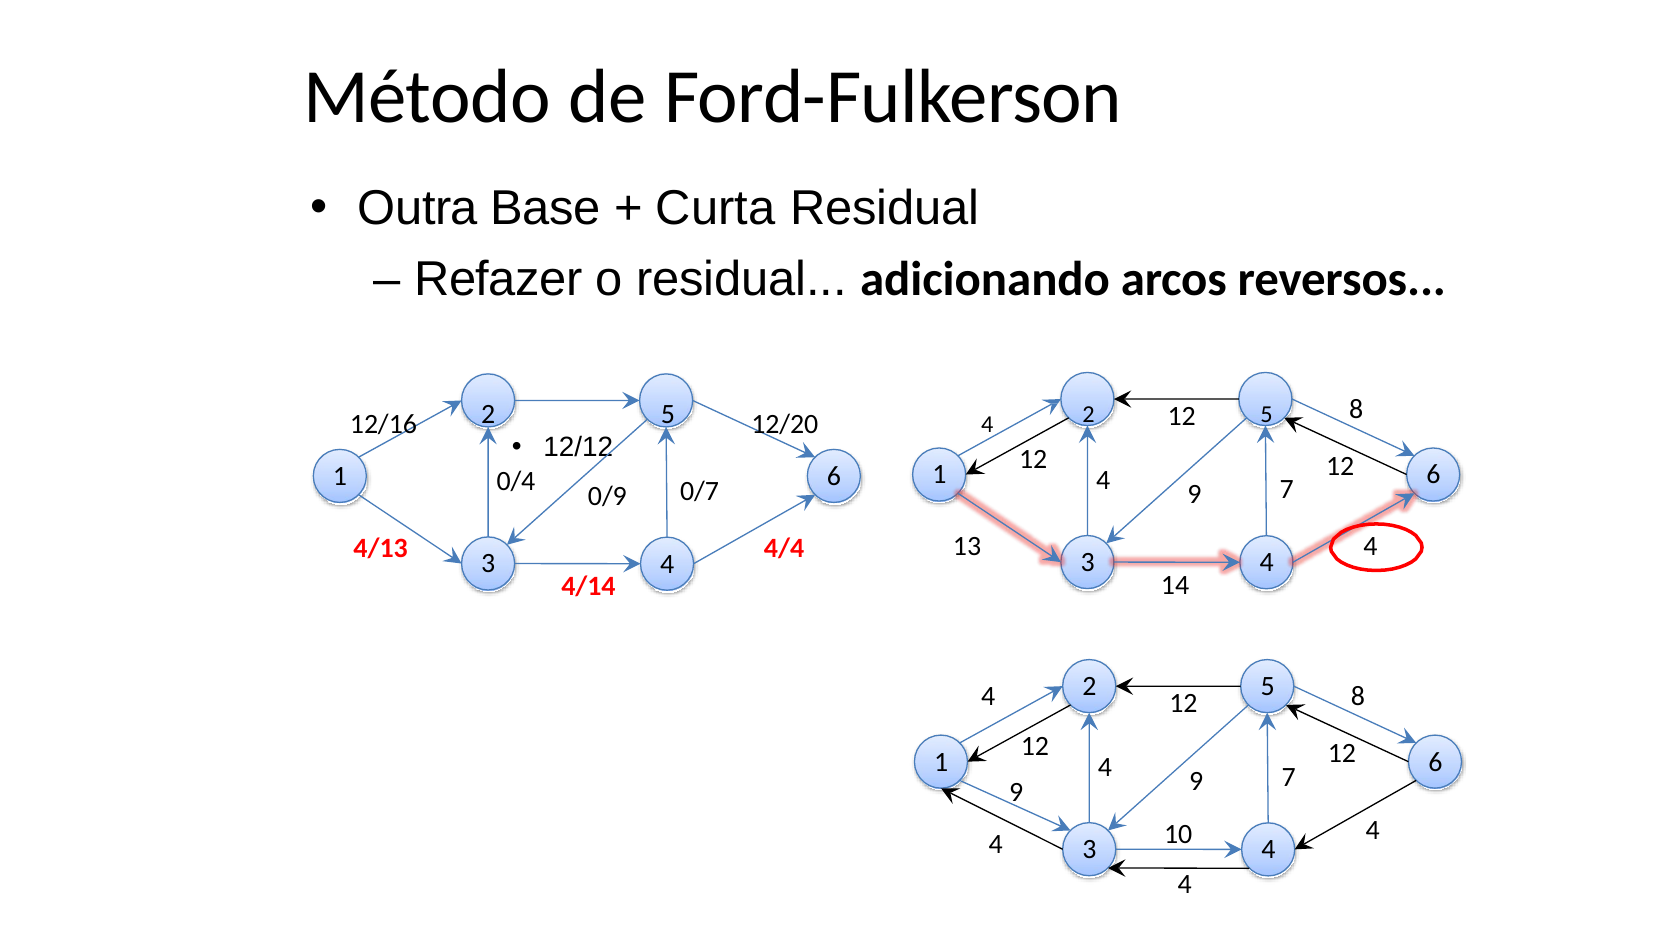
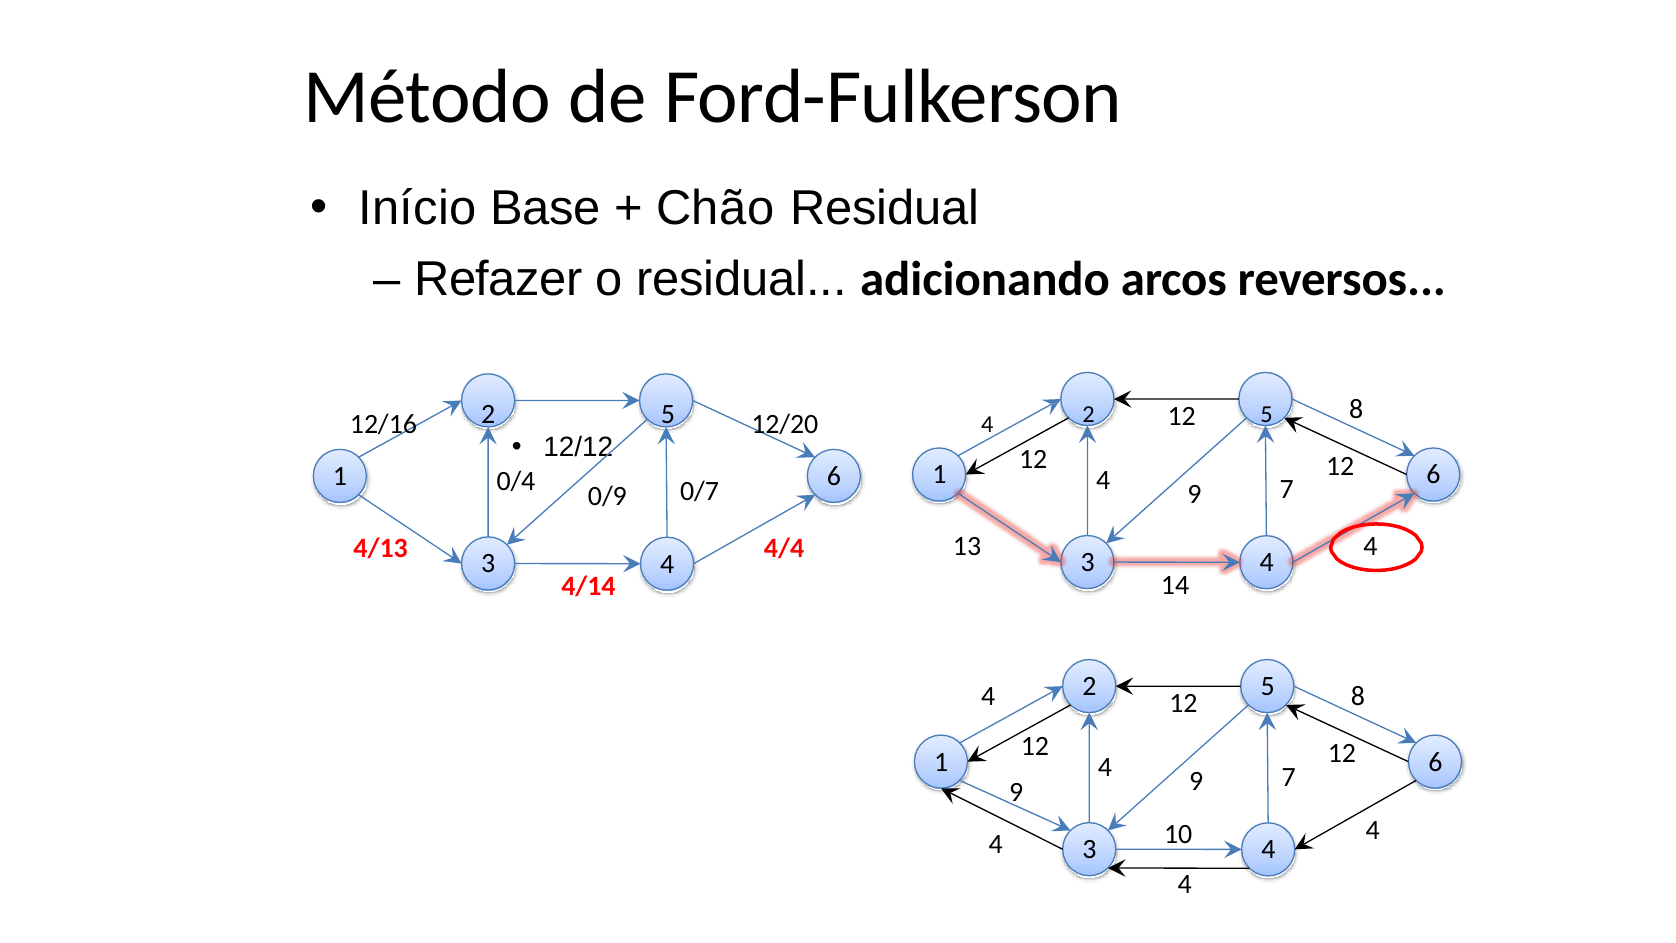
Outra: Outra -> Início
Curta: Curta -> Chão
